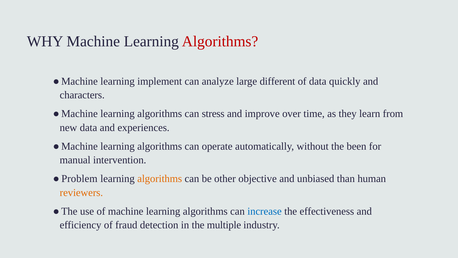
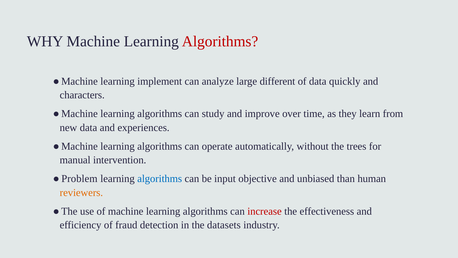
stress: stress -> study
been: been -> trees
algorithms at (160, 179) colour: orange -> blue
other: other -> input
increase colour: blue -> red
multiple: multiple -> datasets
